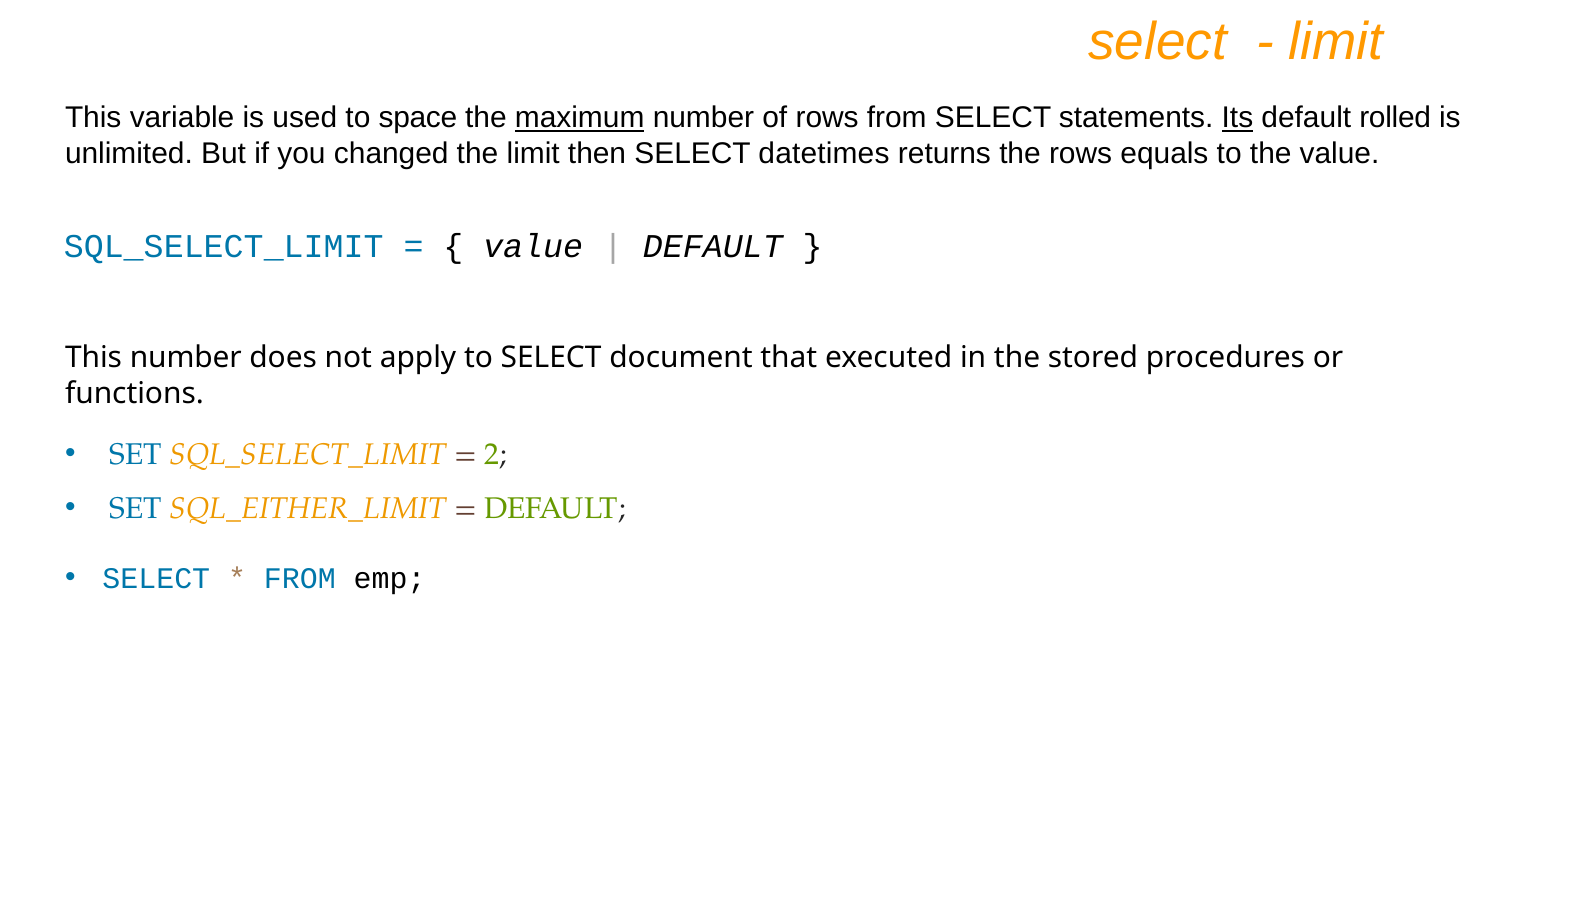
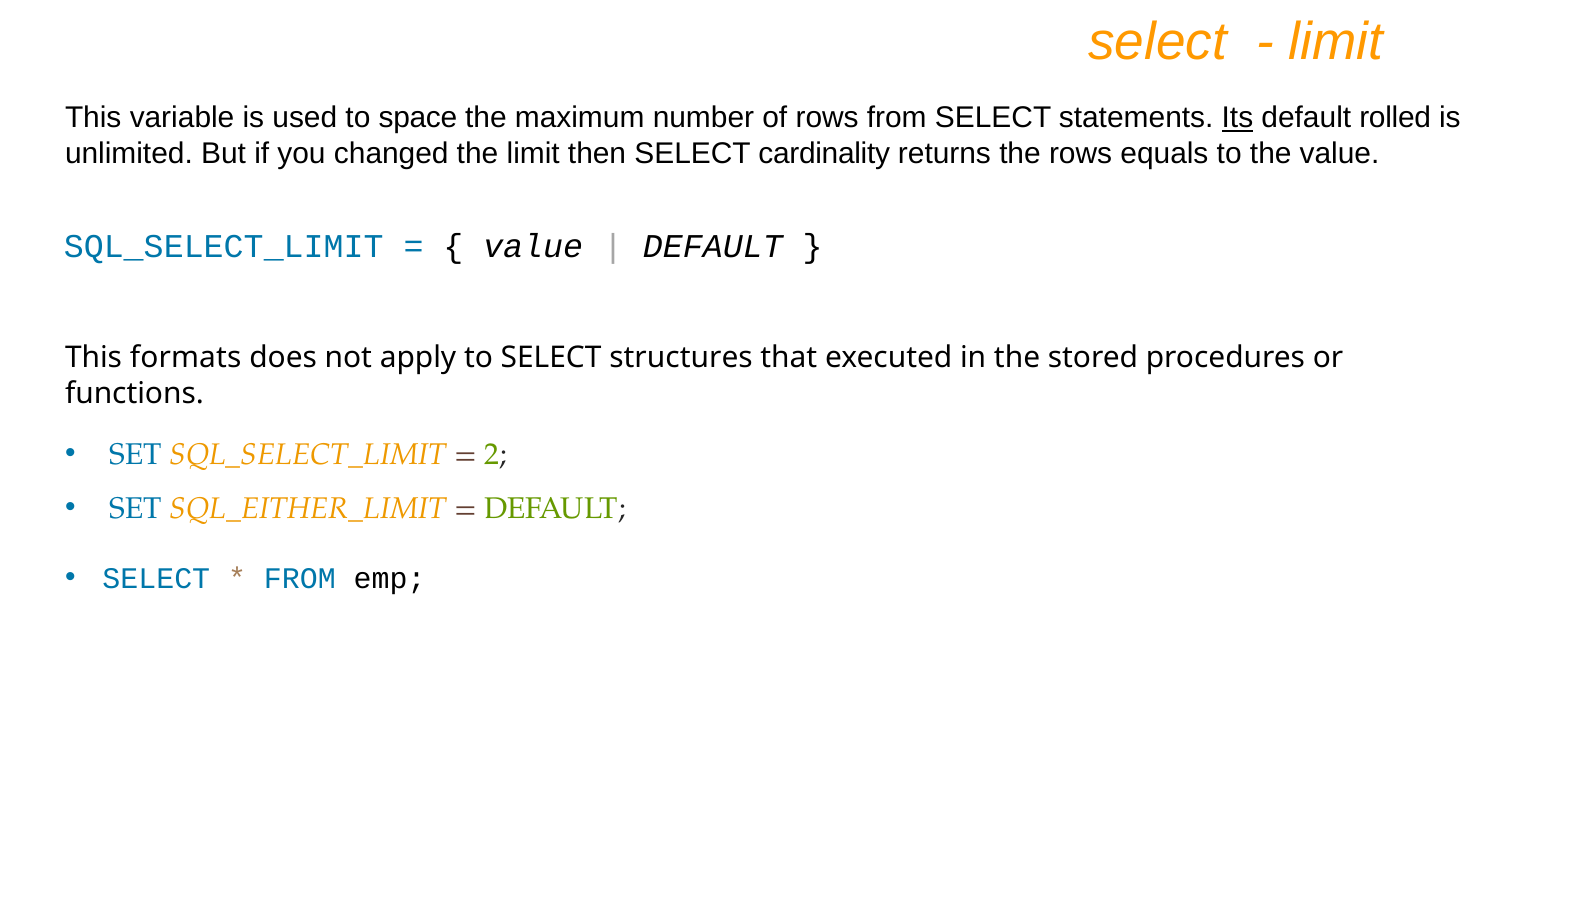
maximum underline: present -> none
datetimes: datetimes -> cardinality
This number: number -> formats
document: document -> structures
